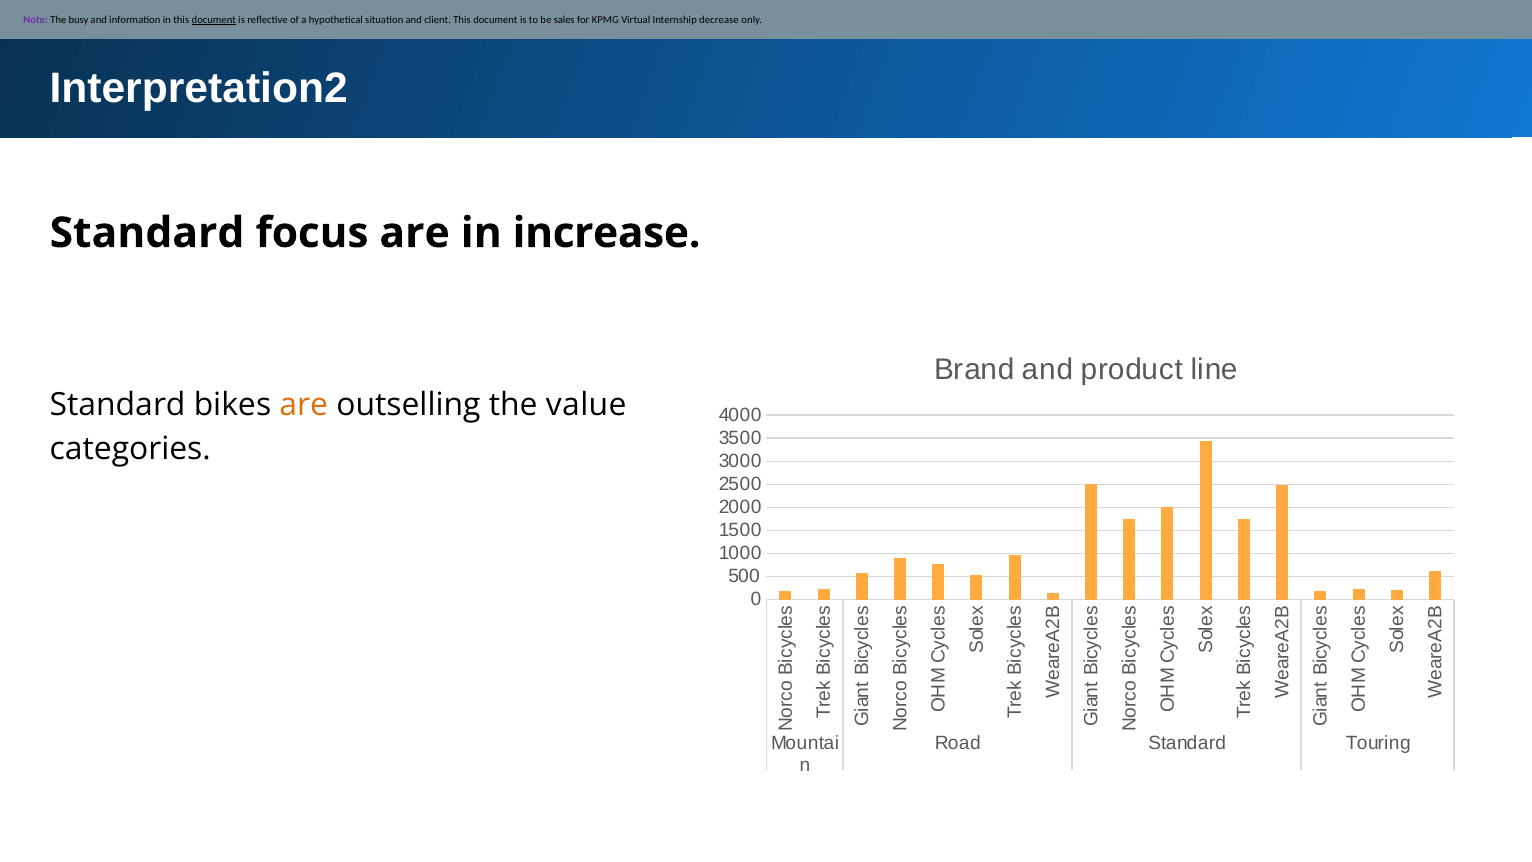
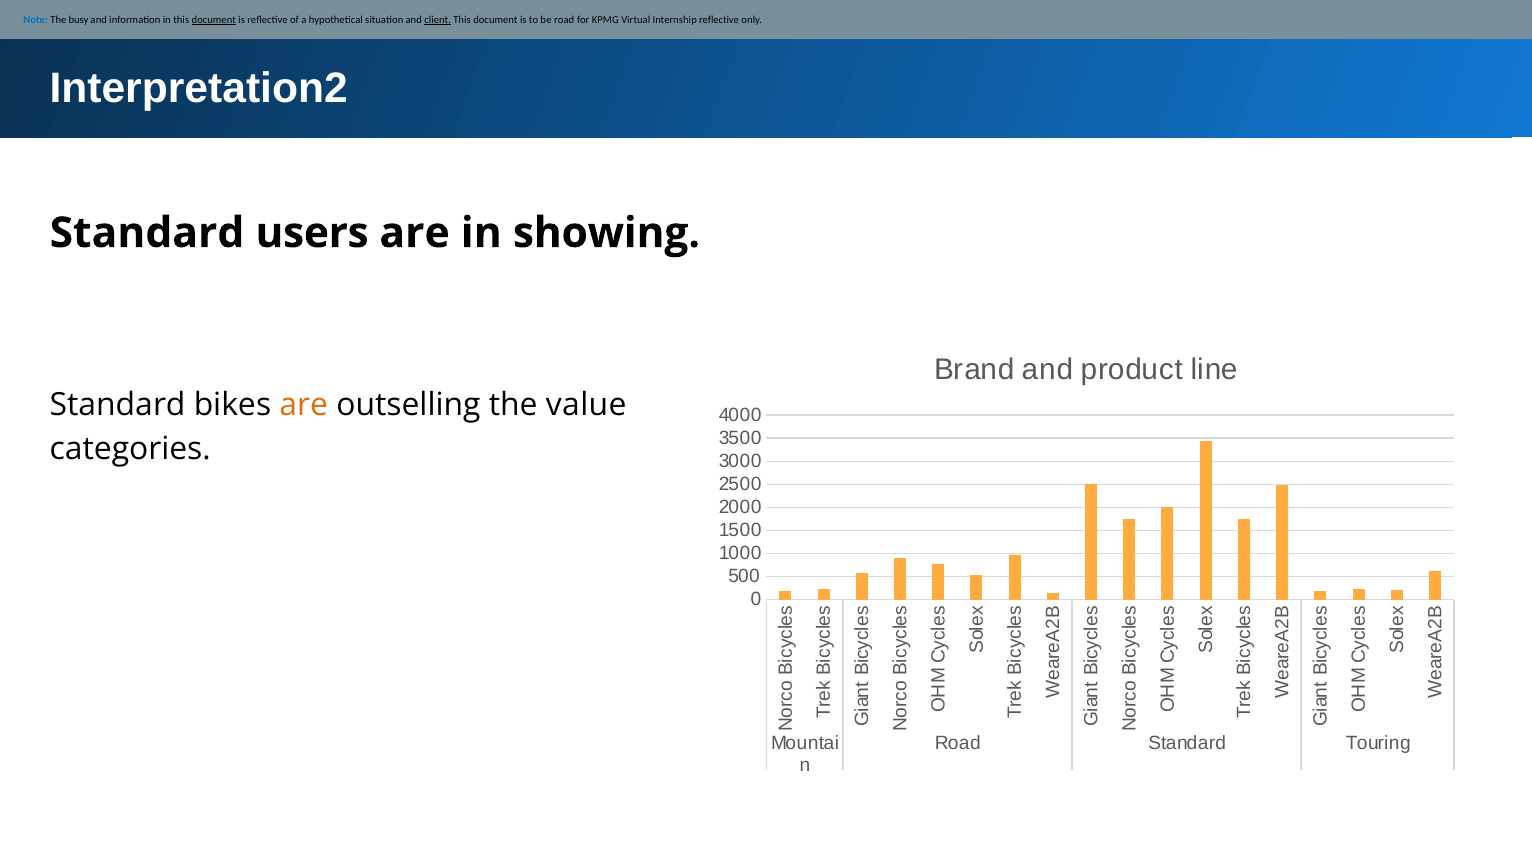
Note colour: purple -> blue
client underline: none -> present
be sales: sales -> road
Internship decrease: decrease -> reflective
focus: focus -> users
increase: increase -> showing
